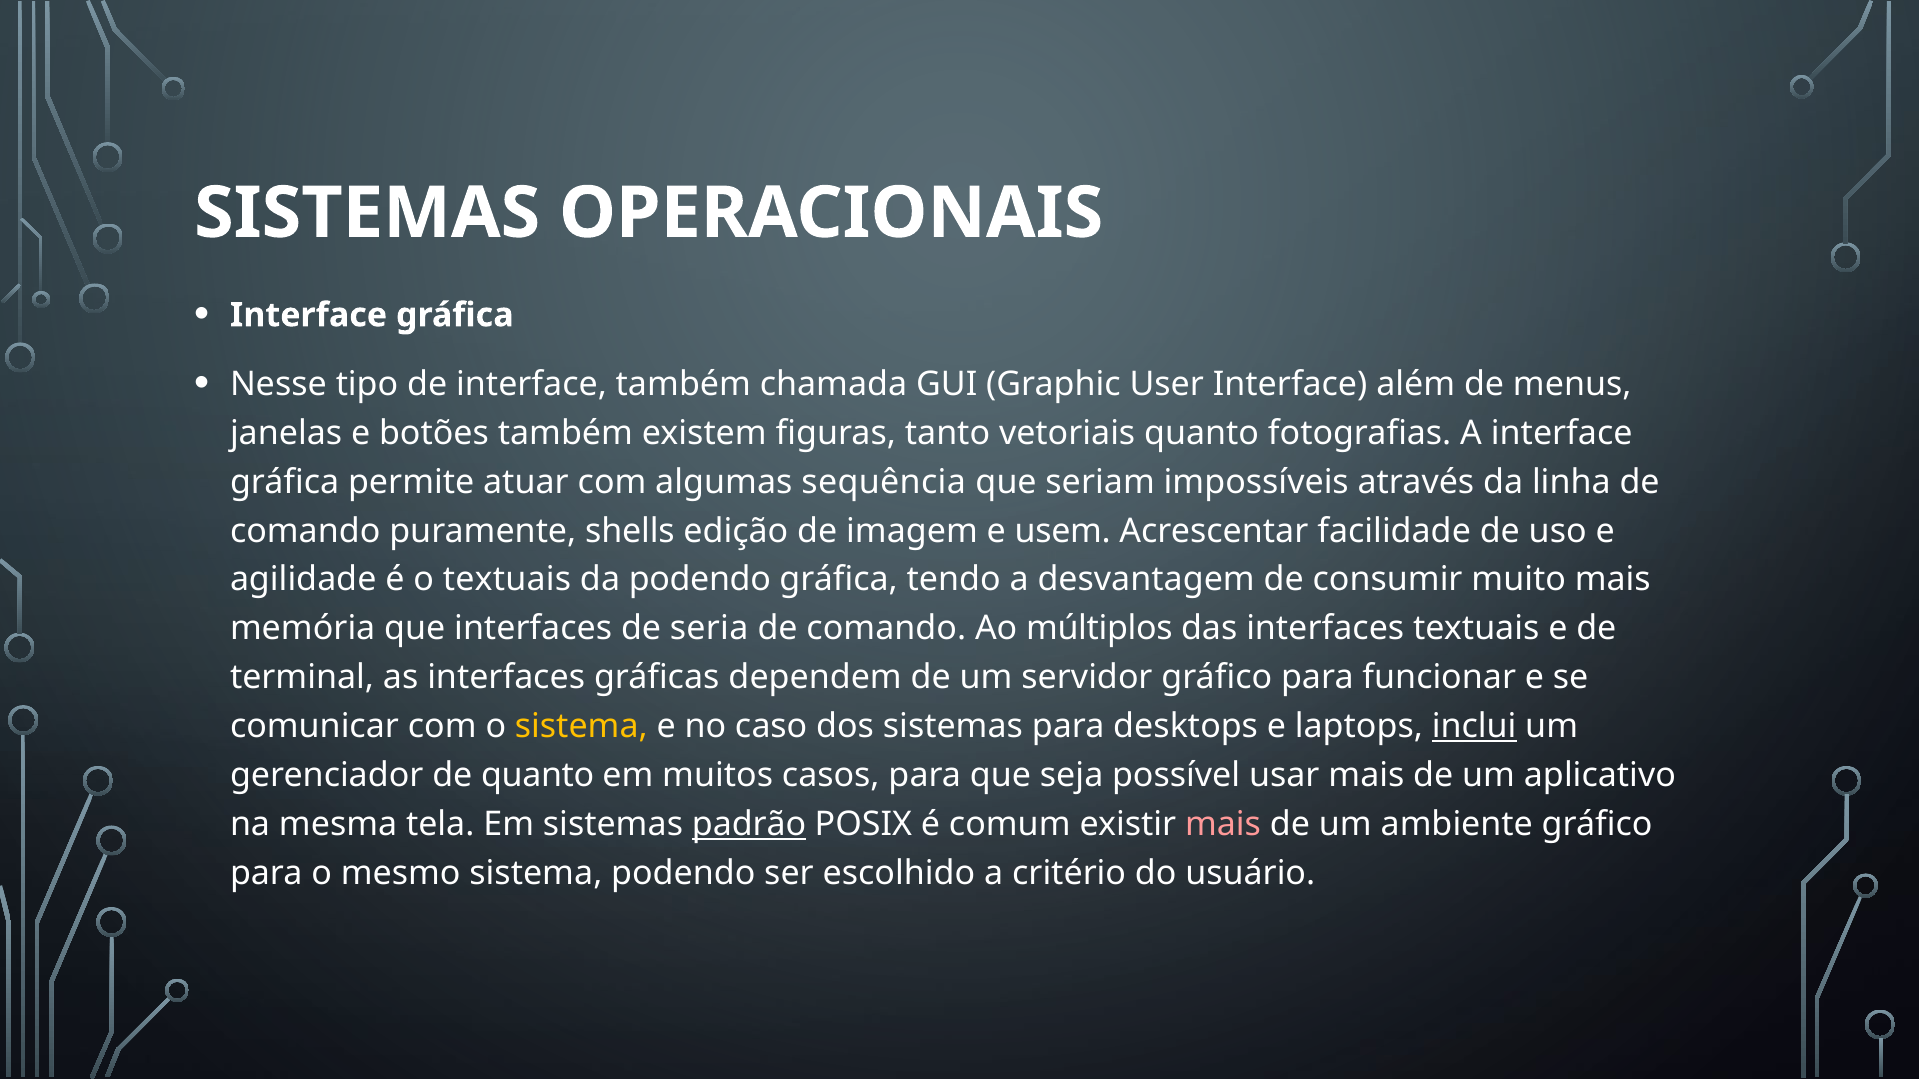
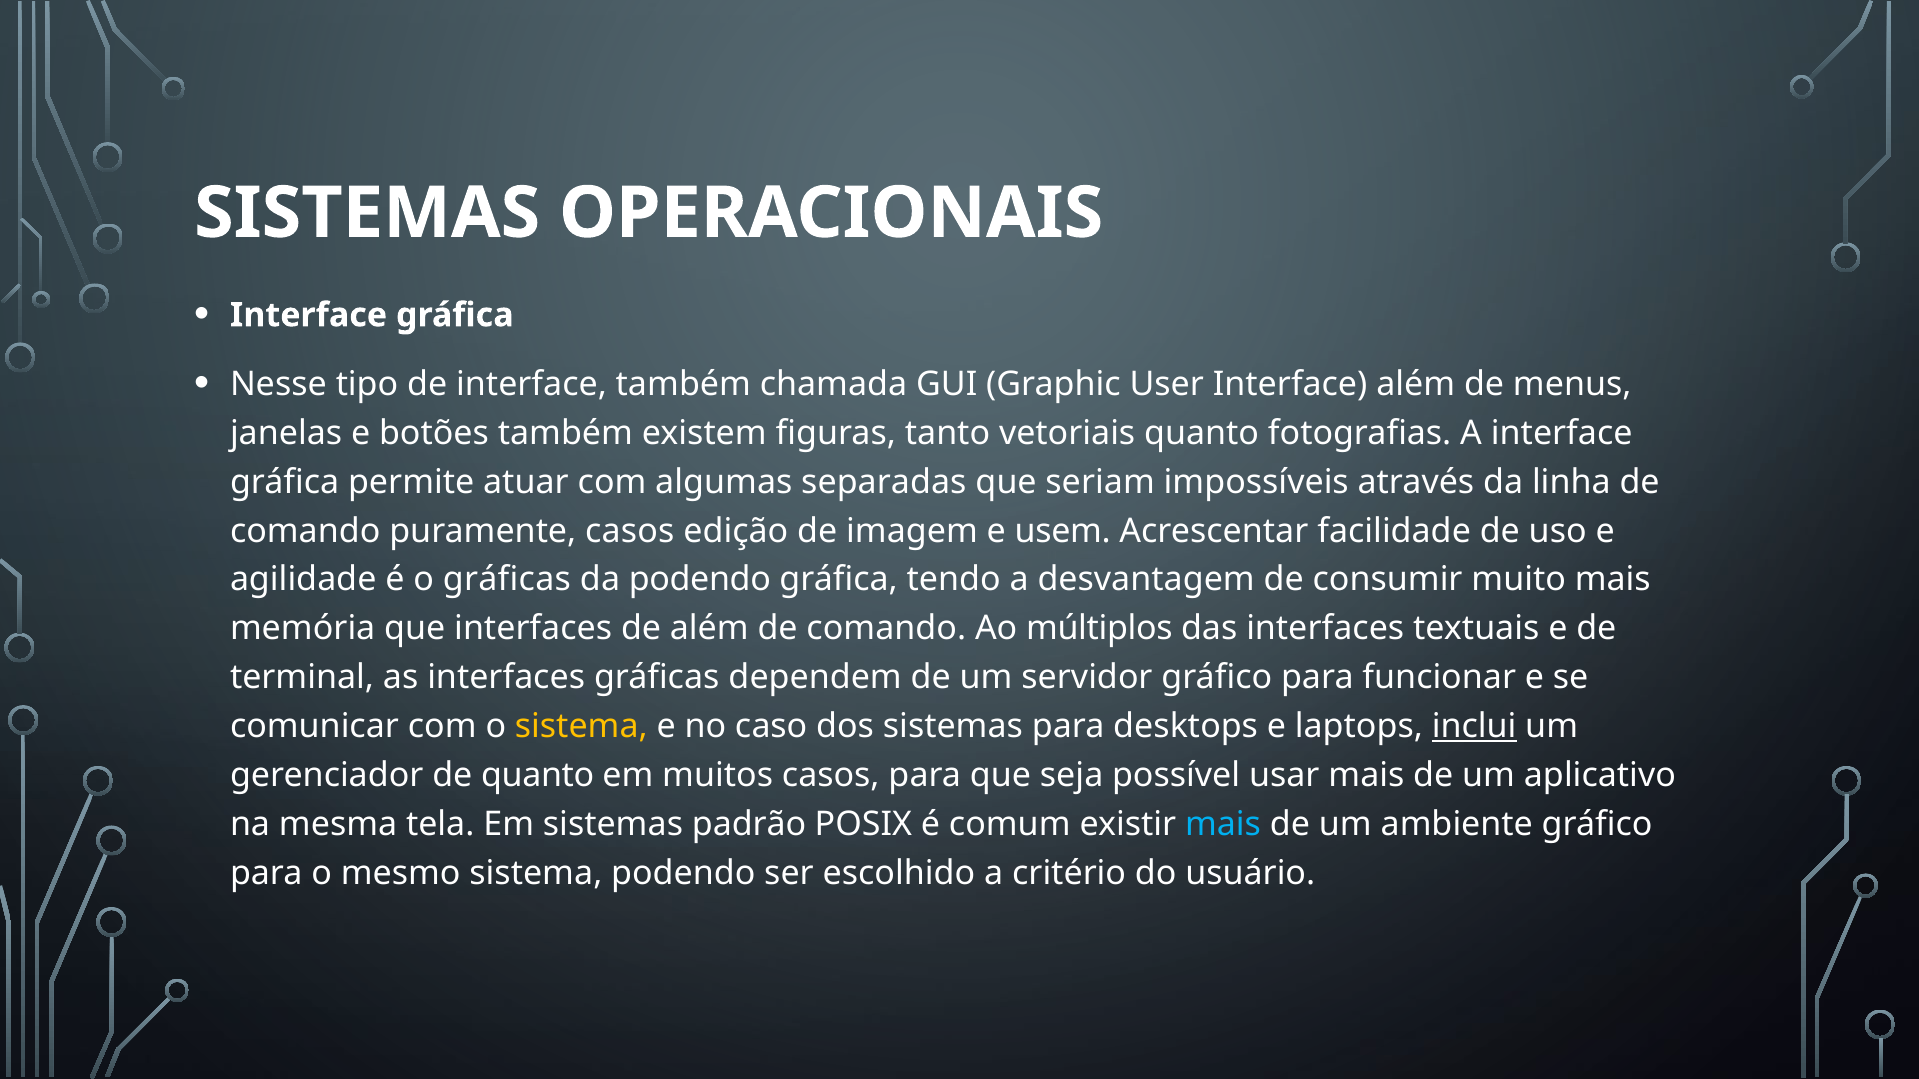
sequência: sequência -> separadas
puramente shells: shells -> casos
o textuais: textuais -> gráficas
de seria: seria -> além
padrão underline: present -> none
mais at (1223, 825) colour: pink -> light blue
